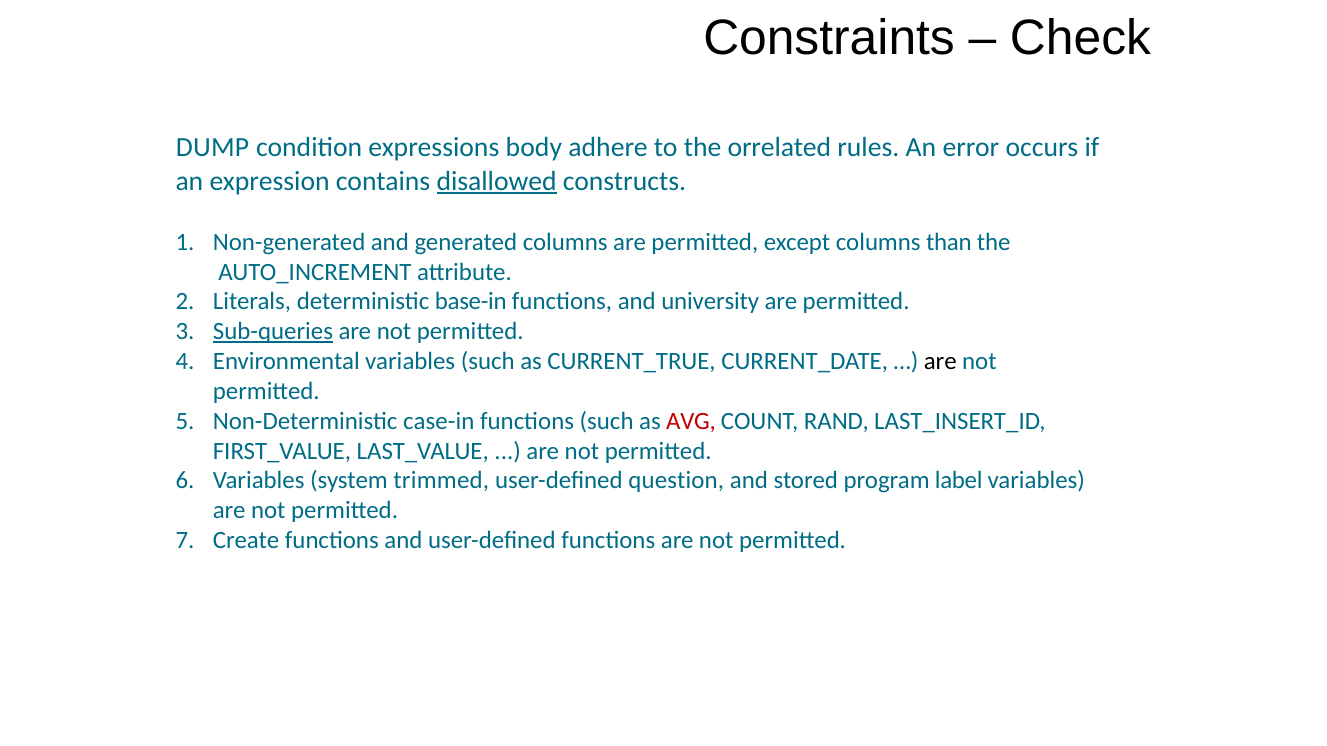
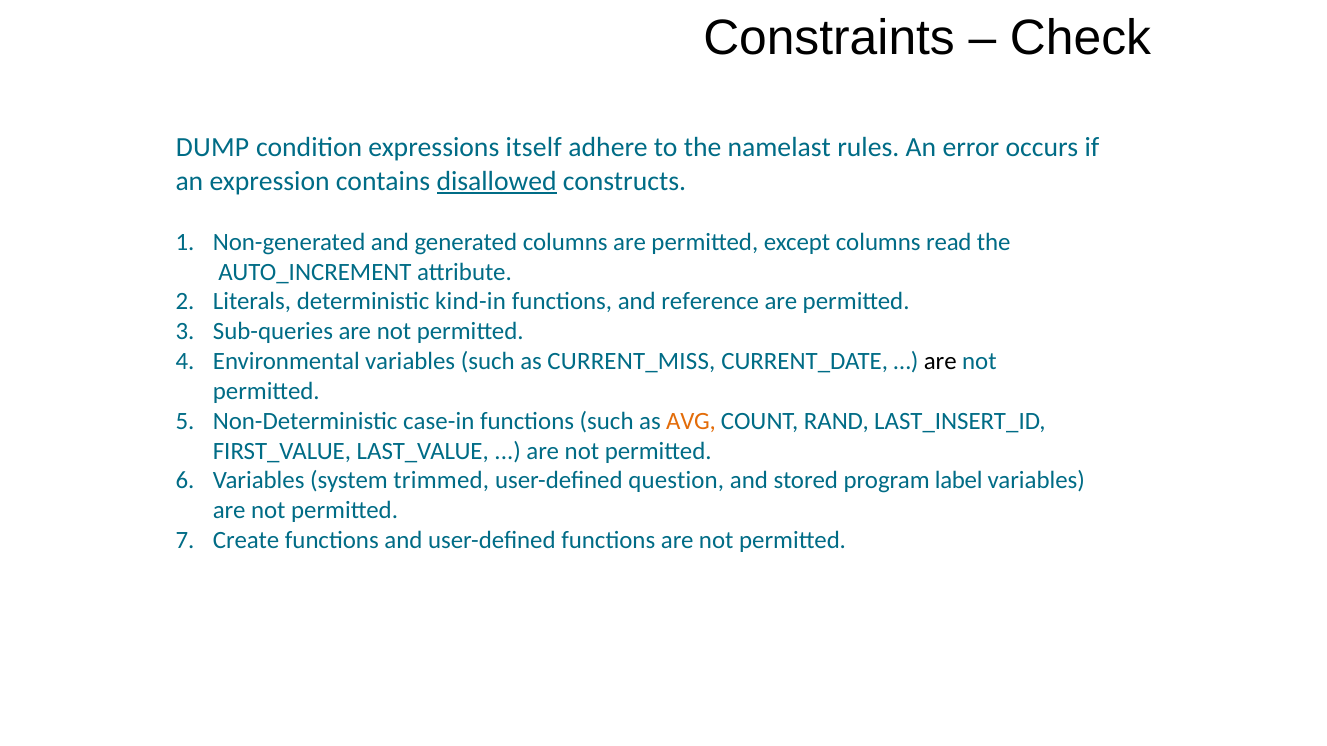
body: body -> itself
orrelated: orrelated -> namelast
than: than -> read
base-in: base-in -> kind-in
university: university -> reference
Sub-queries underline: present -> none
CURRENT_TRUE: CURRENT_TRUE -> CURRENT_MISS
AVG colour: red -> orange
